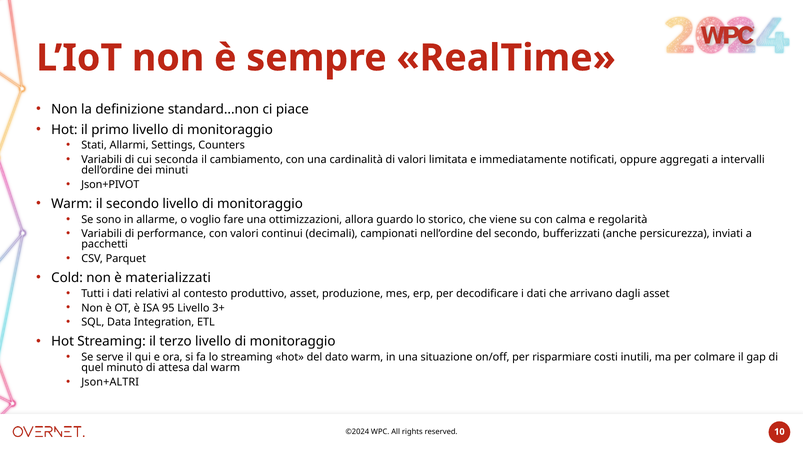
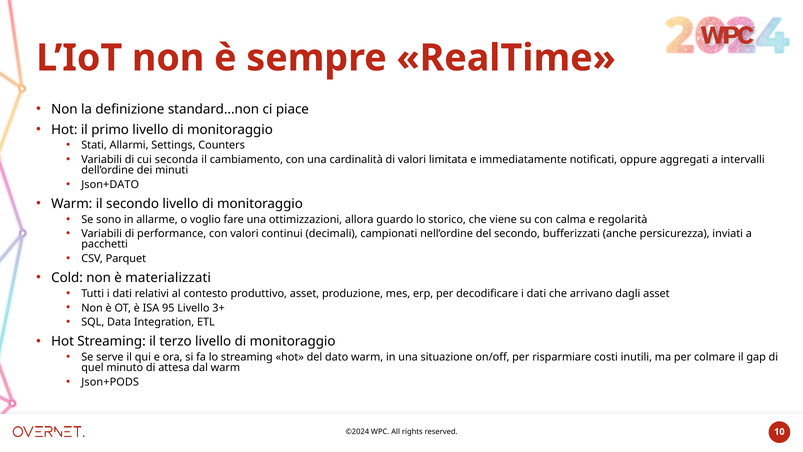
Json+PIVOT: Json+PIVOT -> Json+DATO
Json+ALTRI: Json+ALTRI -> Json+PODS
